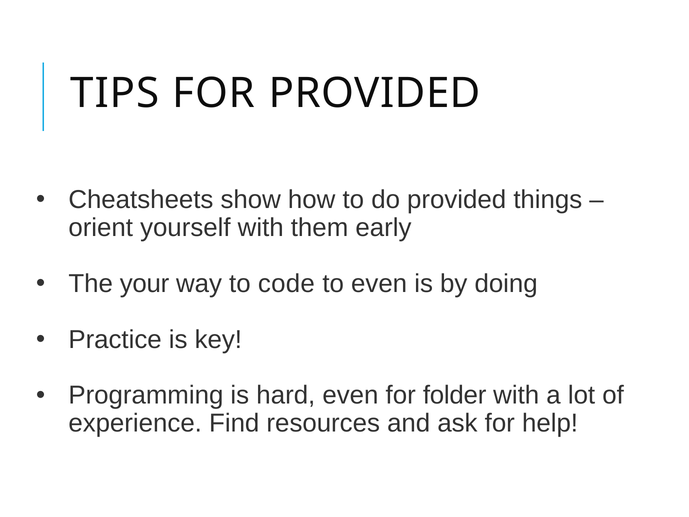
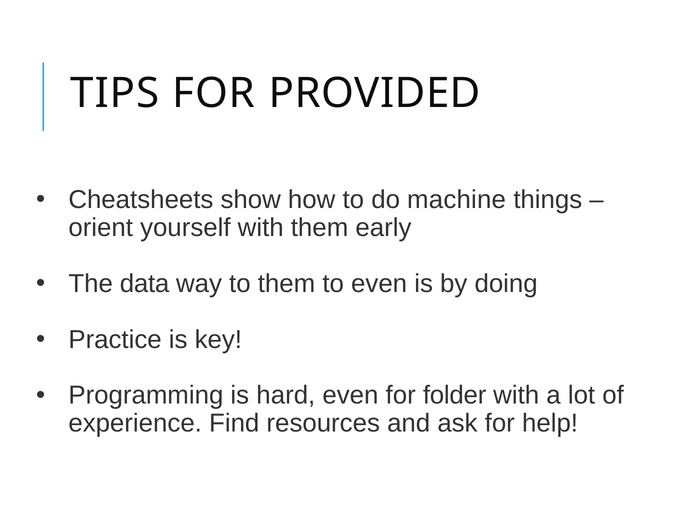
do provided: provided -> machine
your: your -> data
to code: code -> them
